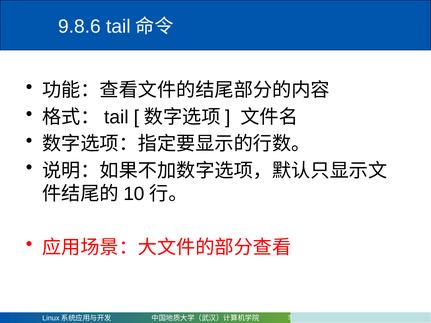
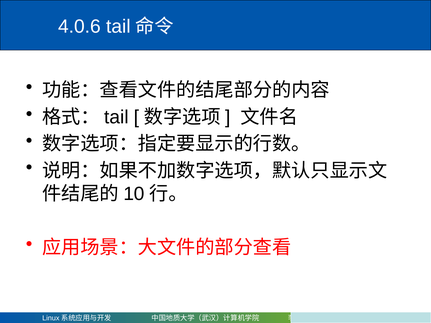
9.8.6: 9.8.6 -> 4.0.6
